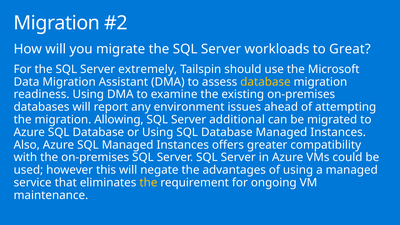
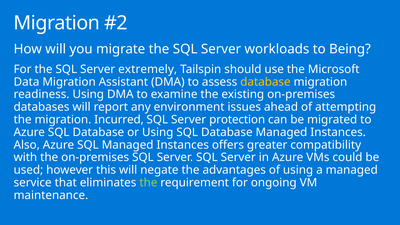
Great: Great -> Being
Allowing: Allowing -> Incurred
additional: additional -> protection
the at (148, 183) colour: yellow -> light green
